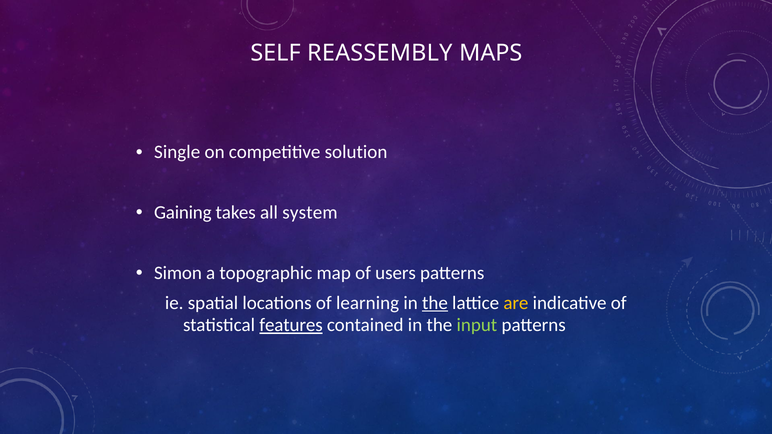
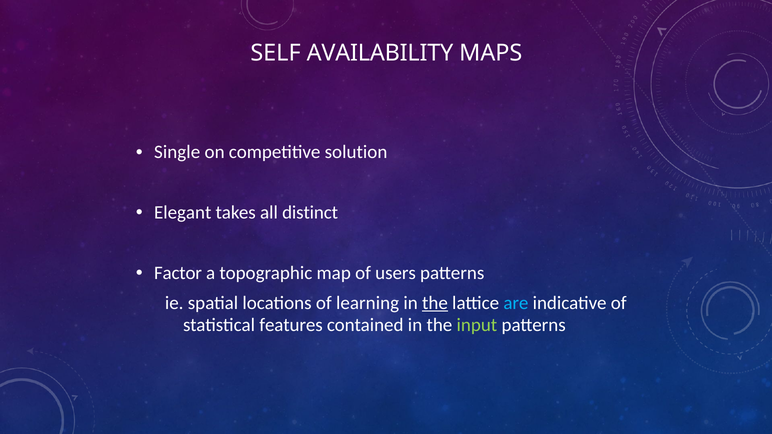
REASSEMBLY: REASSEMBLY -> AVAILABILITY
Gaining: Gaining -> Elegant
system: system -> distinct
Simon: Simon -> Factor
are colour: yellow -> light blue
features underline: present -> none
